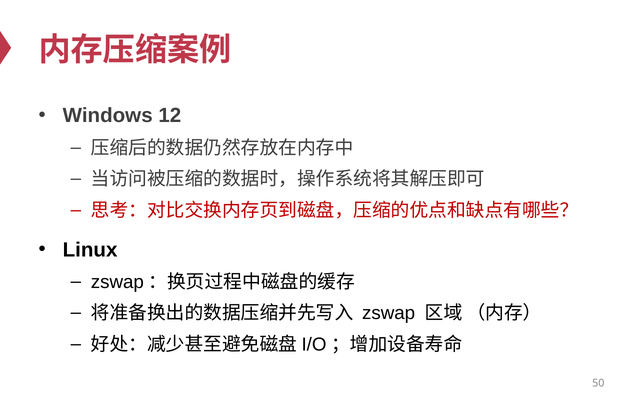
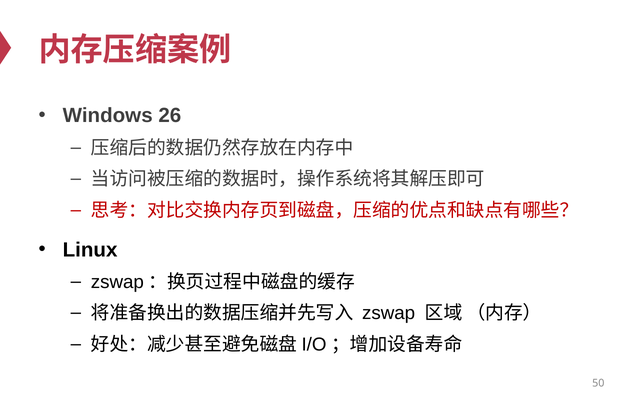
12: 12 -> 26
